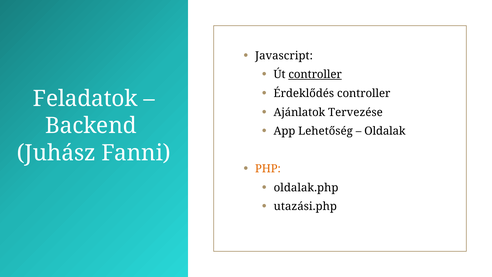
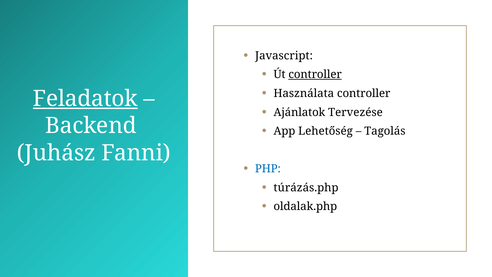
Érdeklődés: Érdeklődés -> Használata
Feladatok underline: none -> present
Oldalak: Oldalak -> Tagolás
PHP colour: orange -> blue
oldalak.php: oldalak.php -> túrázás.php
utazási.php: utazási.php -> oldalak.php
